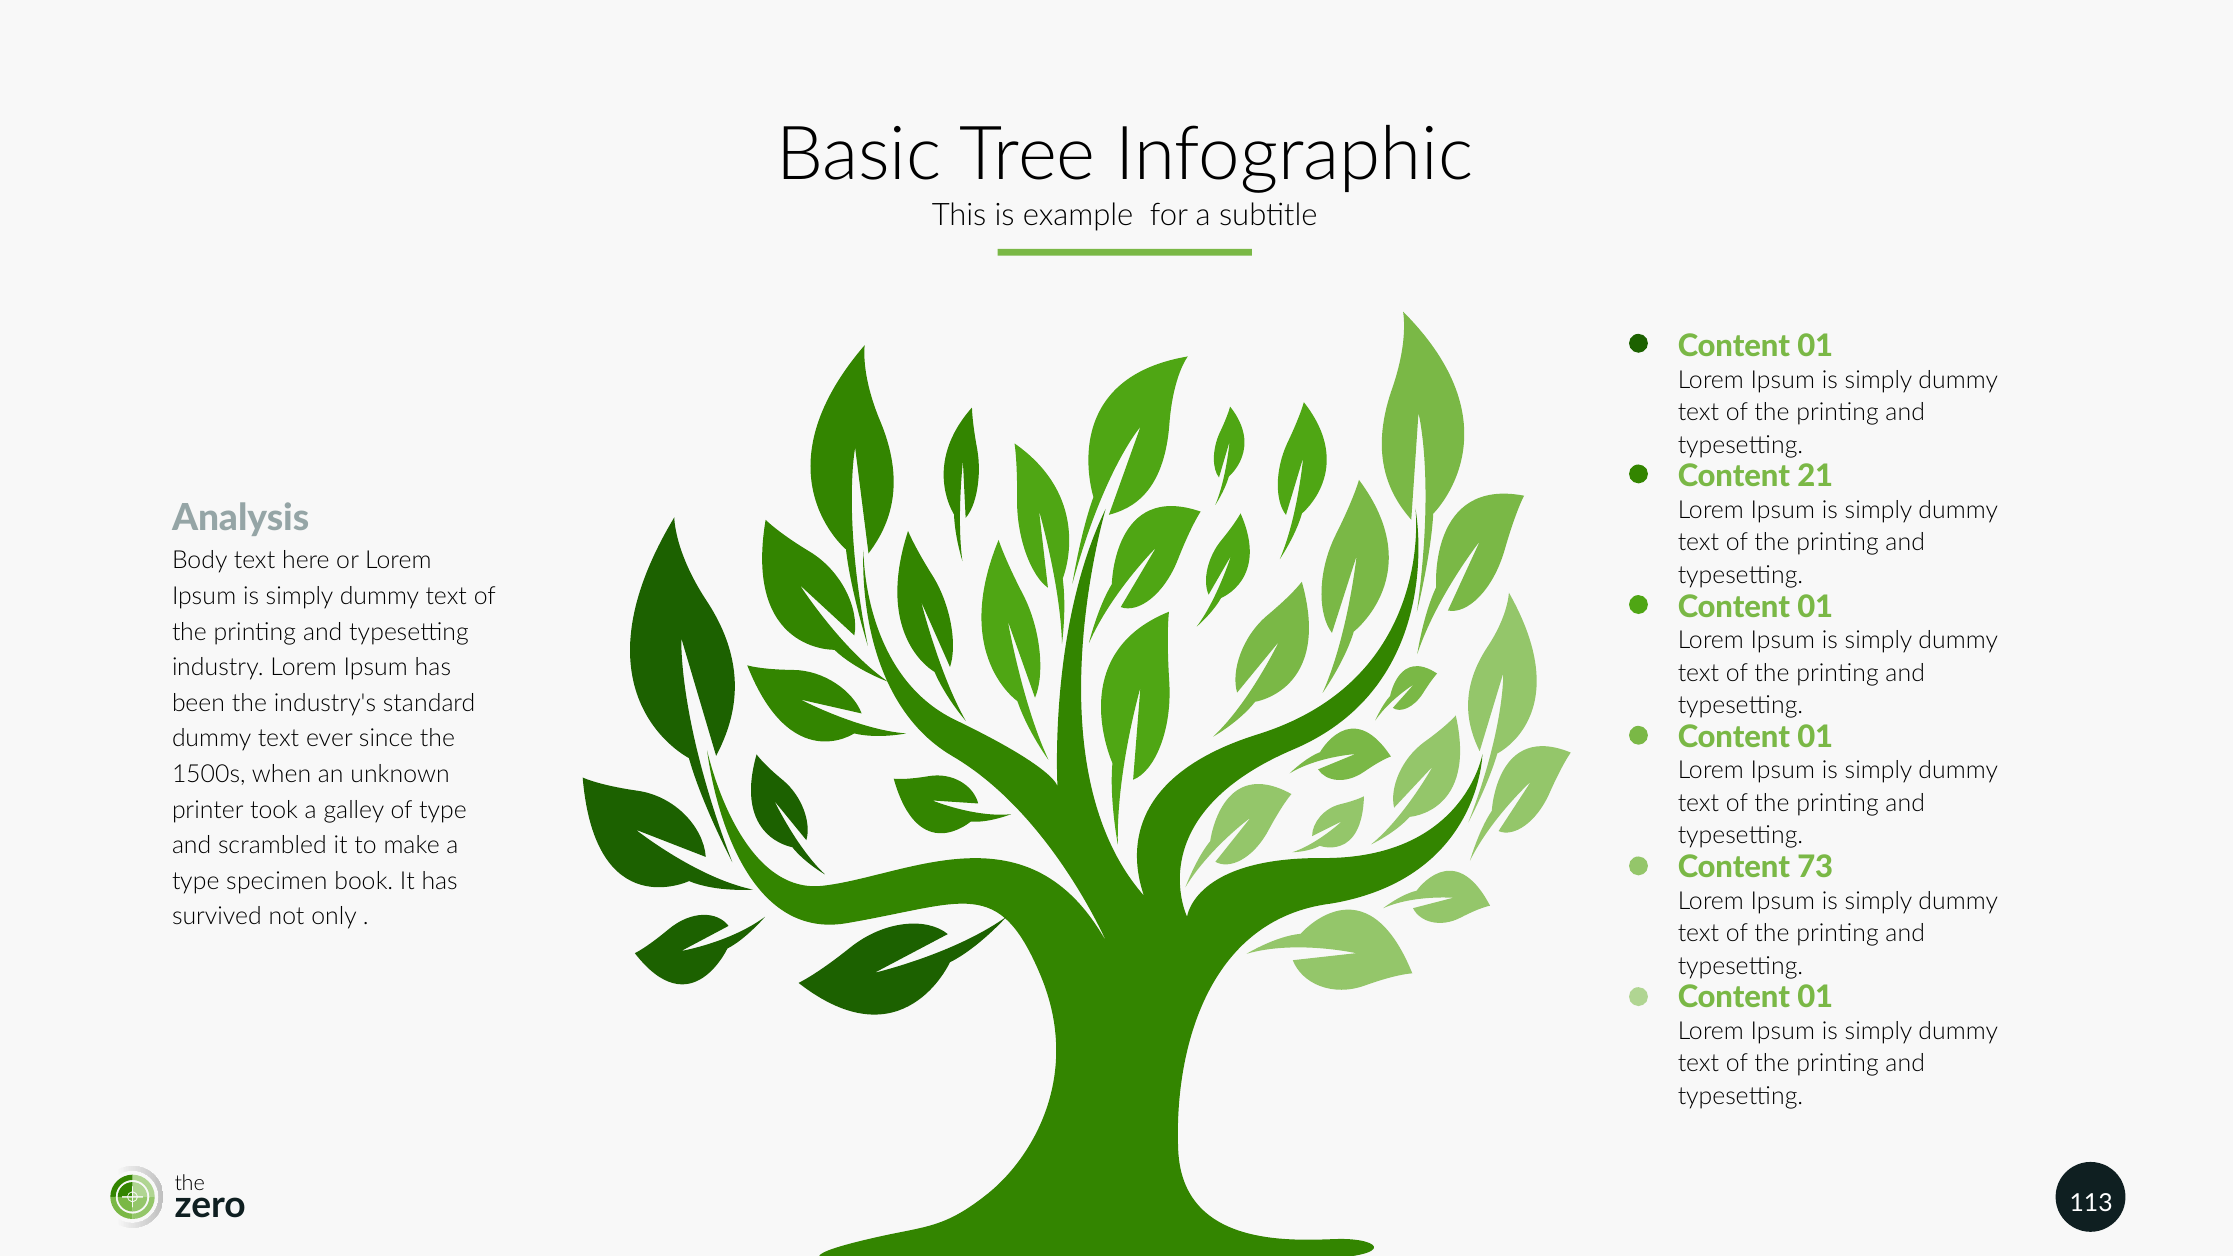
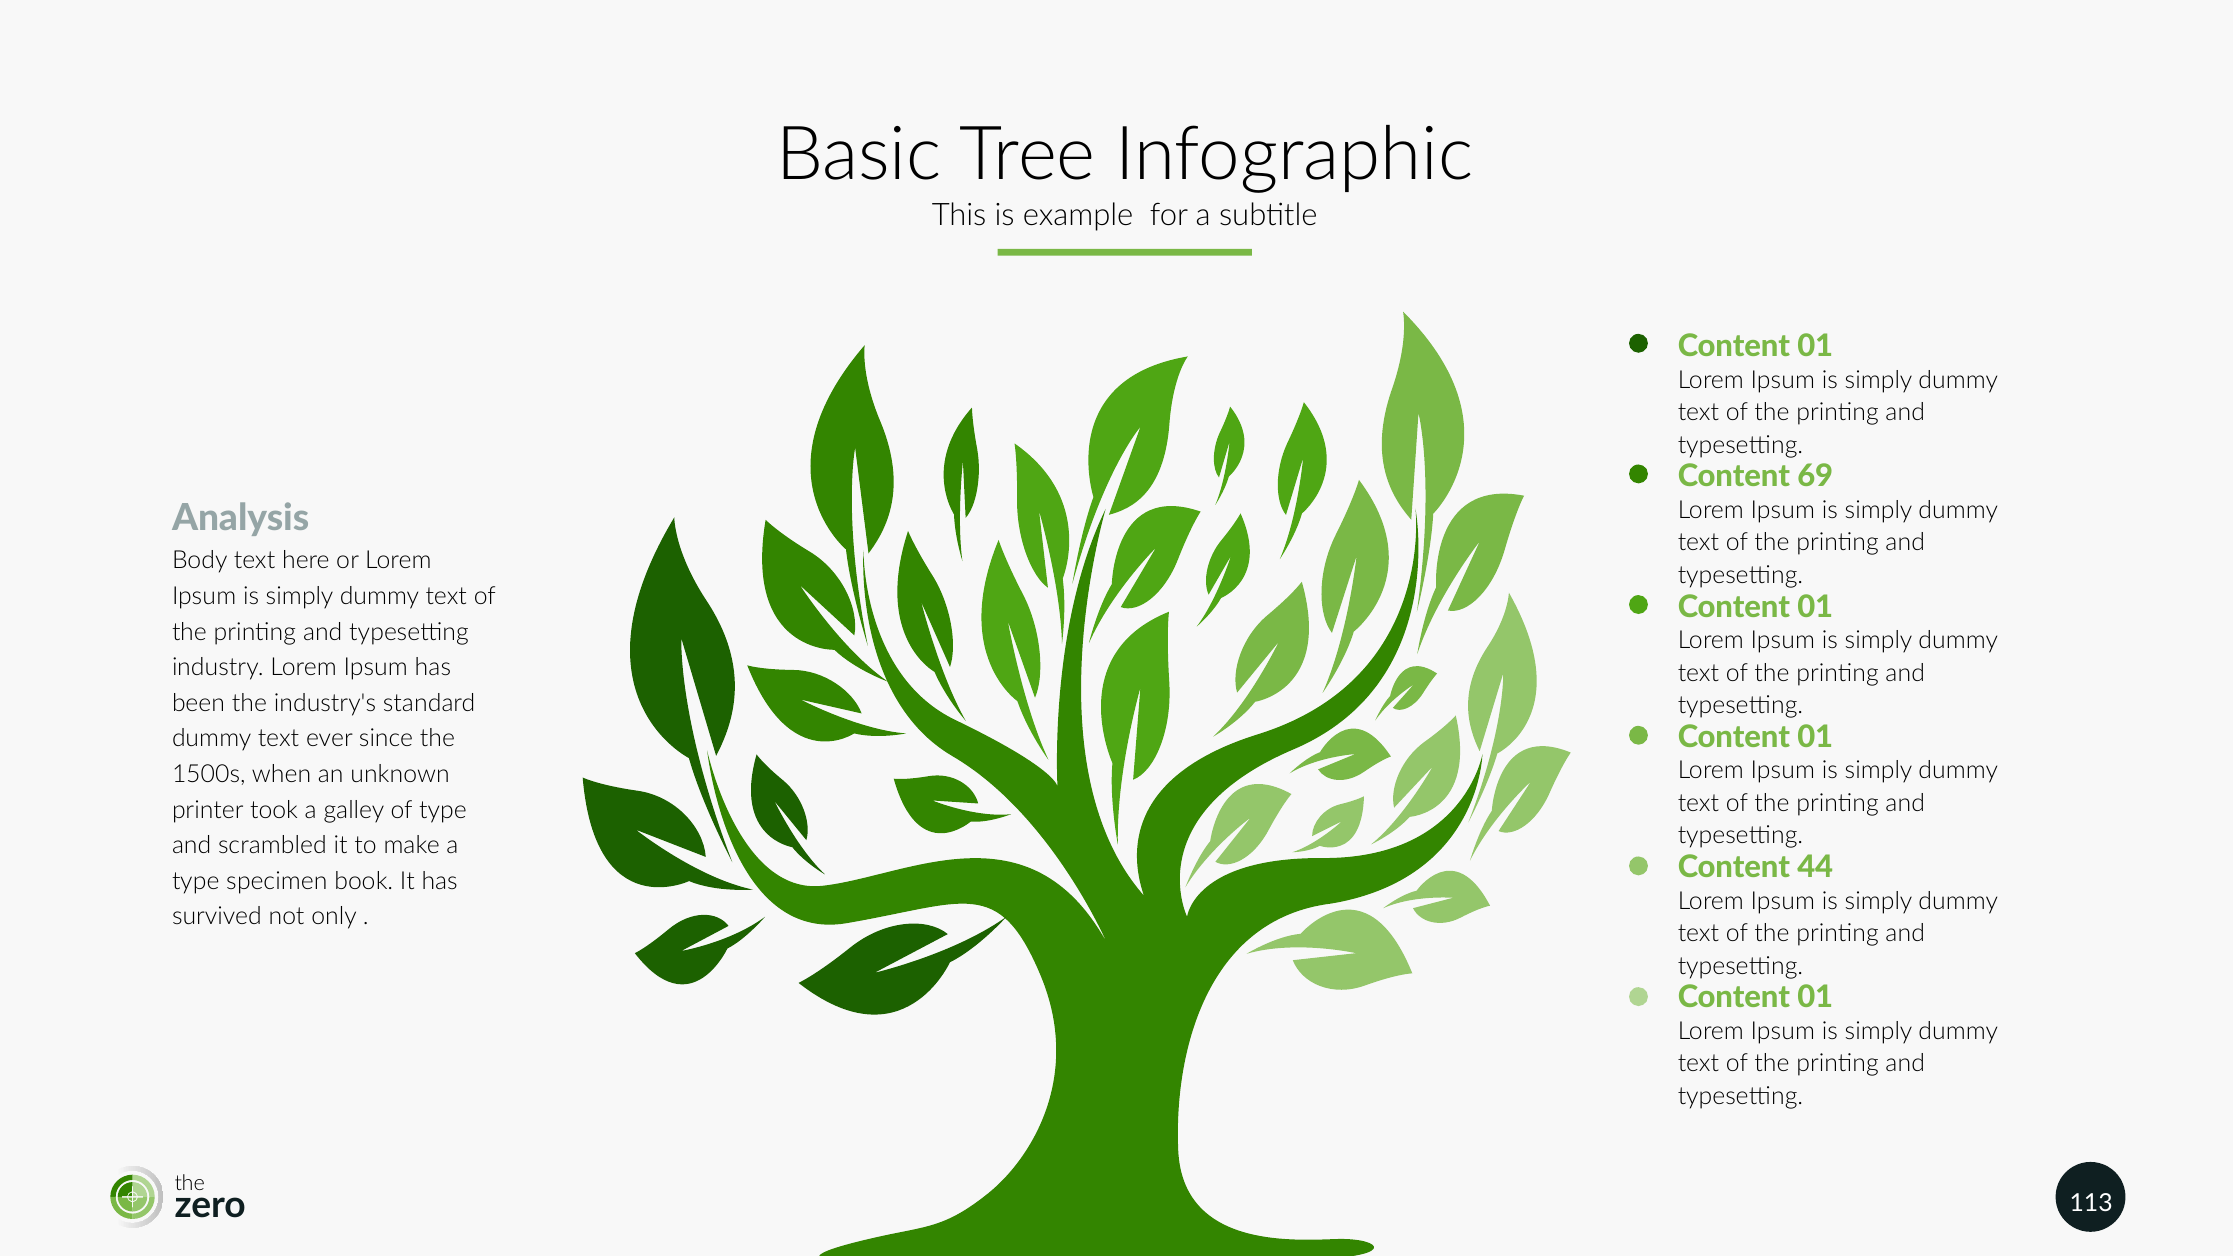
21: 21 -> 69
73: 73 -> 44
